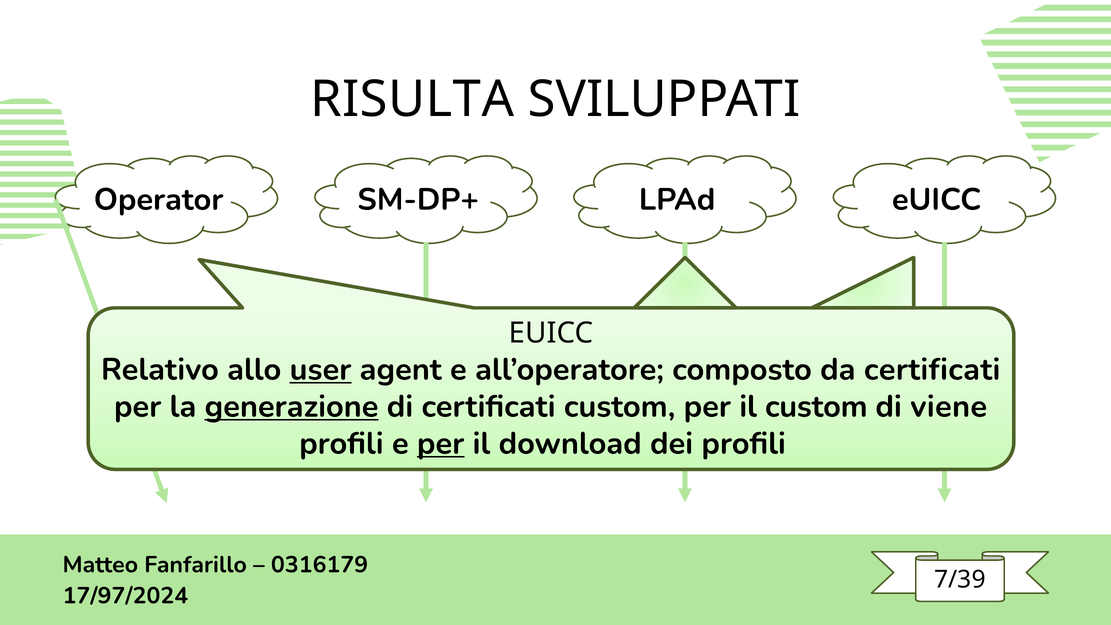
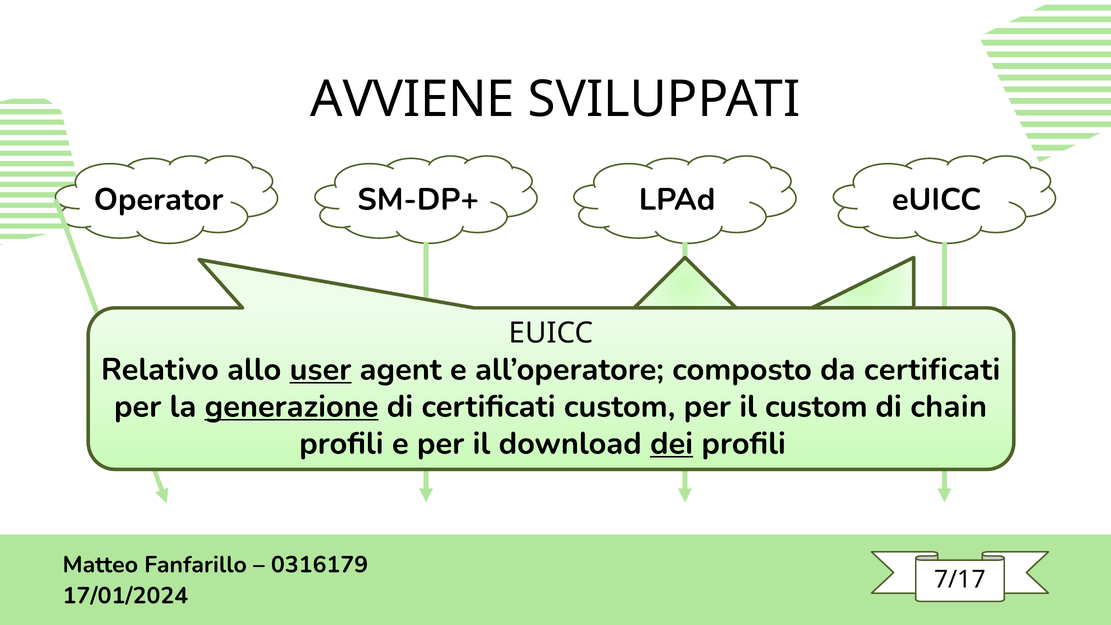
RISULTA: RISULTA -> AVVIENE
viene: viene -> chain
per at (441, 443) underline: present -> none
dei underline: none -> present
7/39: 7/39 -> 7/17
17/97/2024: 17/97/2024 -> 17/01/2024
